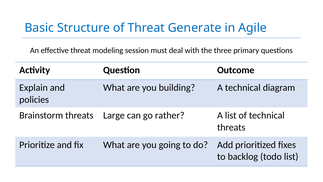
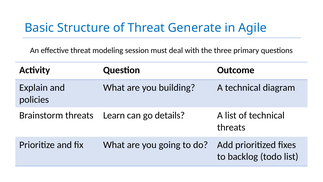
Large: Large -> Learn
rather: rather -> details
